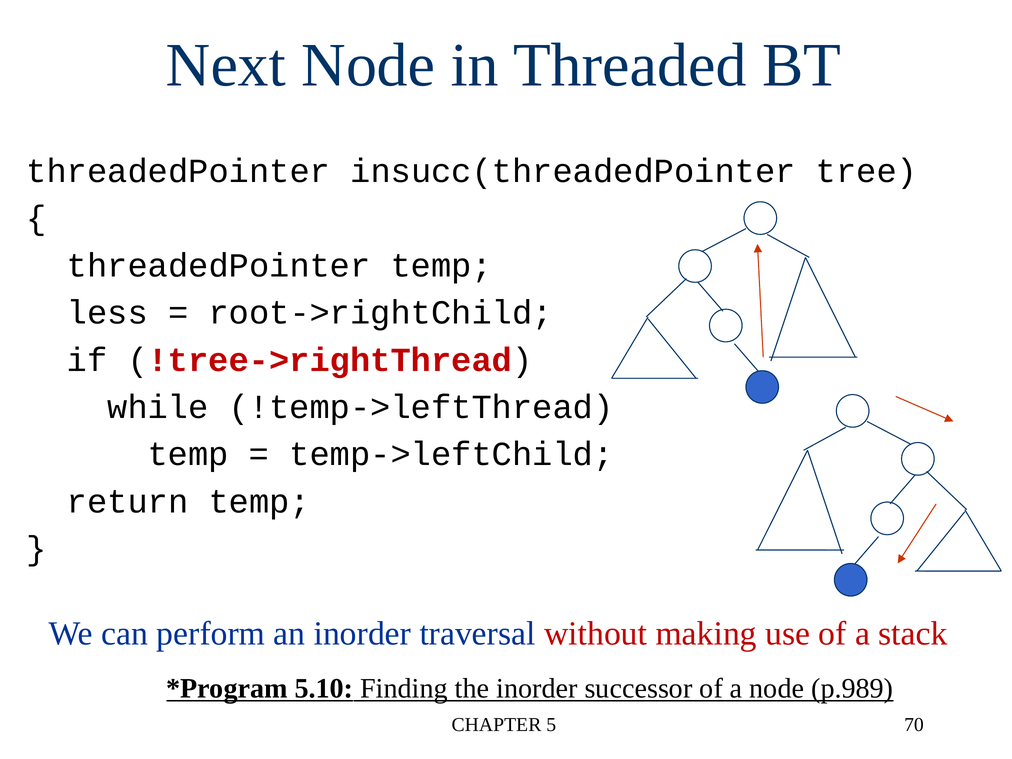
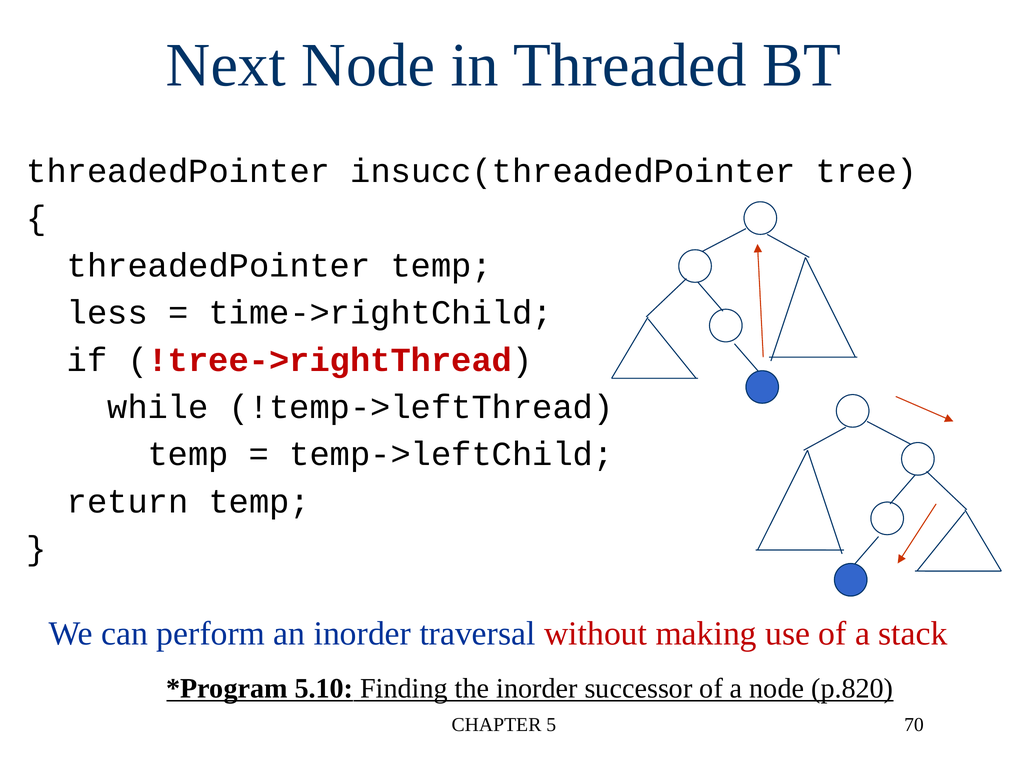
root->rightChild: root->rightChild -> time->rightChild
p.989: p.989 -> p.820
